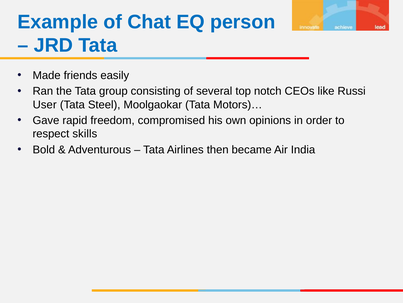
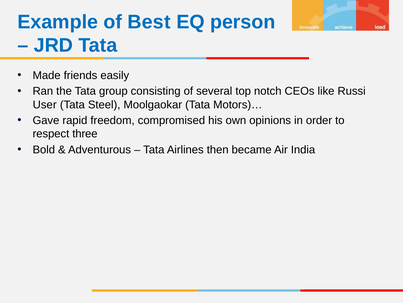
Chat: Chat -> Best
skills: skills -> three
